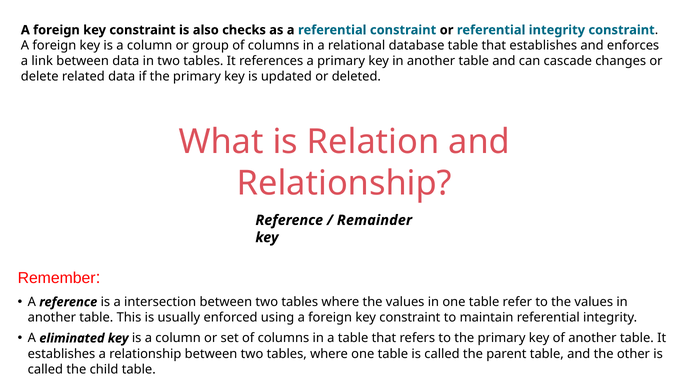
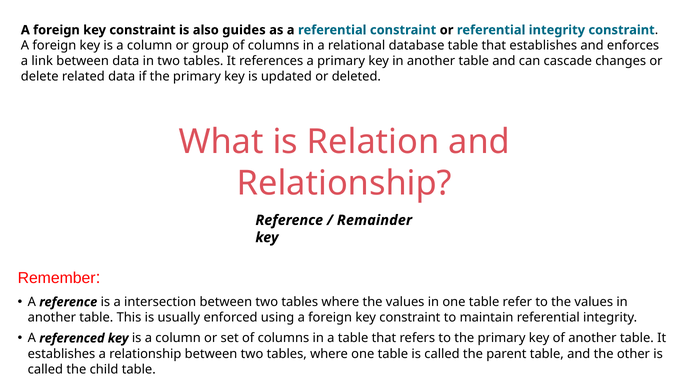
checks: checks -> guides
eliminated: eliminated -> referenced
